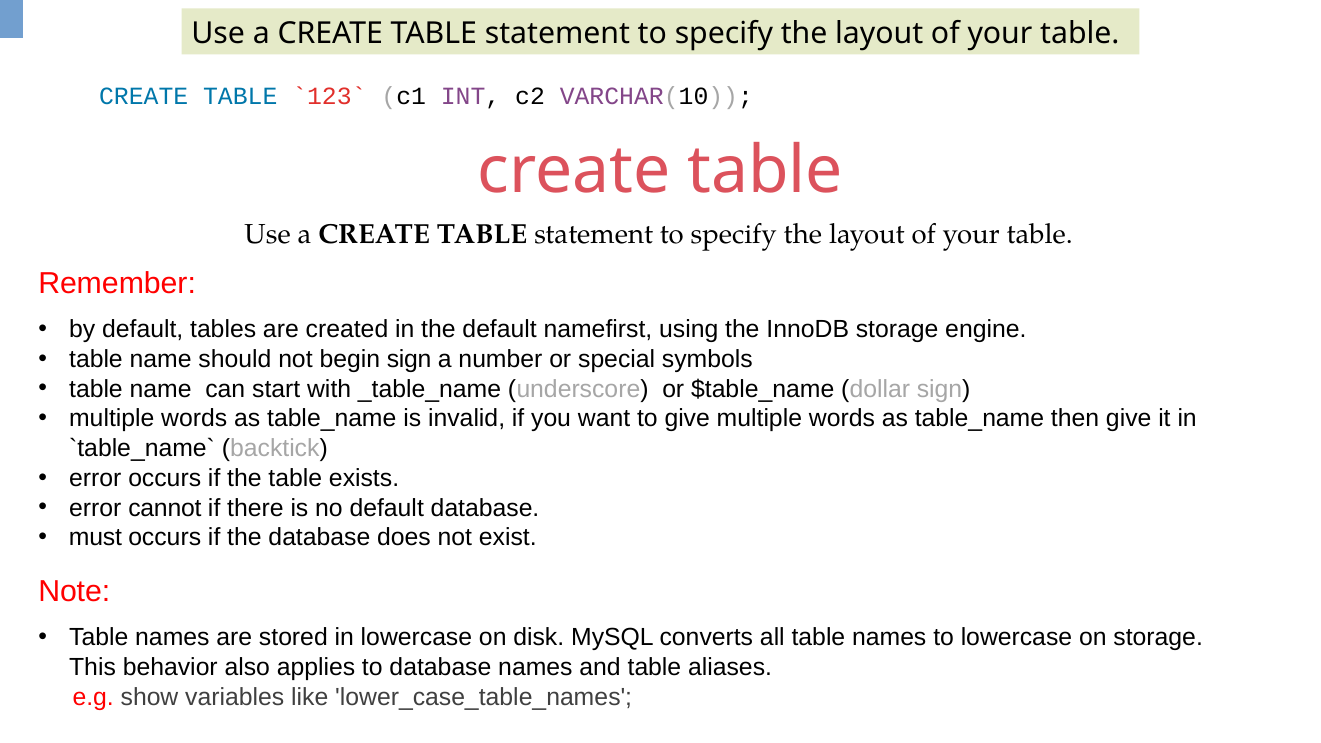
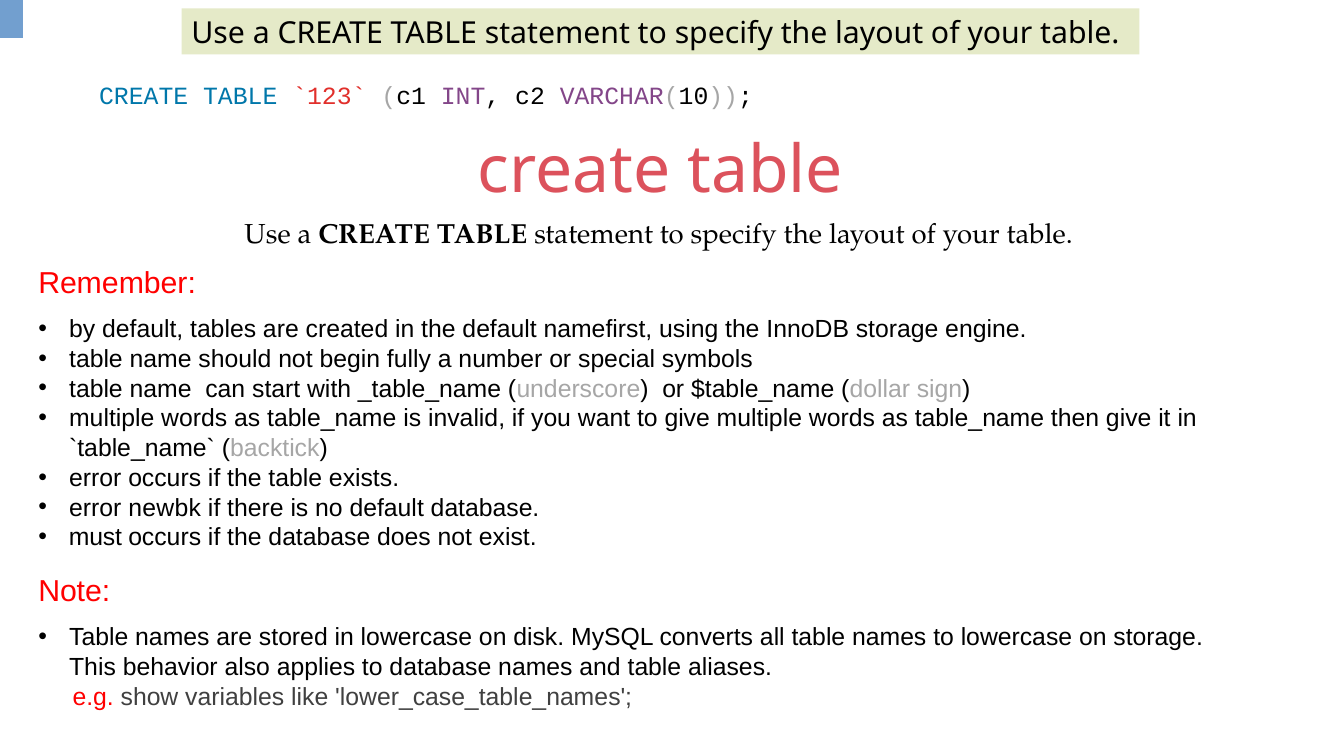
begin sign: sign -> fully
cannot: cannot -> newbk
